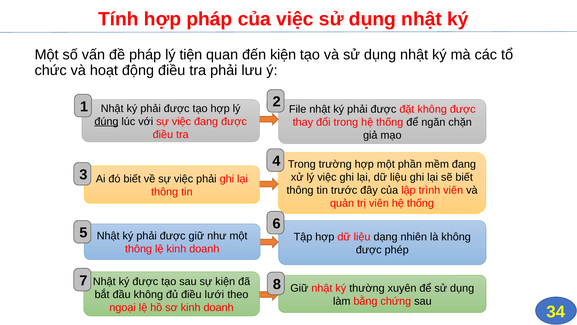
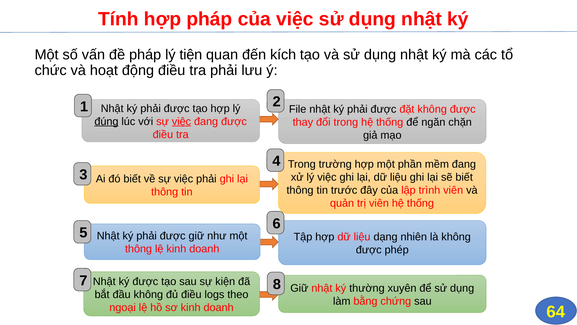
đến kiện: kiện -> kích
việc at (181, 121) underline: none -> present
lưới: lưới -> logs
34: 34 -> 64
